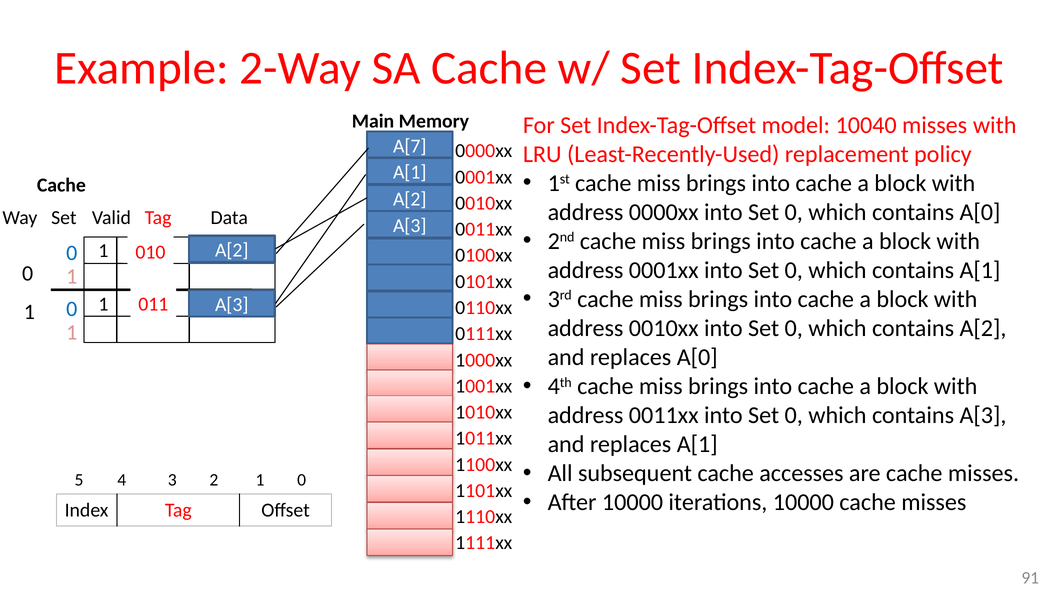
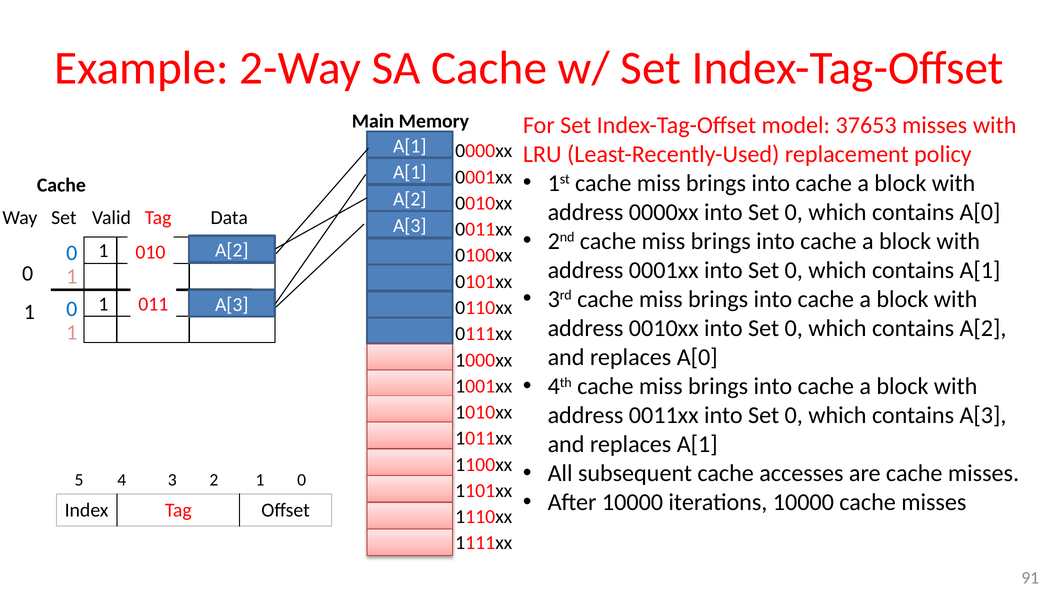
10040: 10040 -> 37653
A[7 at (410, 146): A[7 -> A[1
